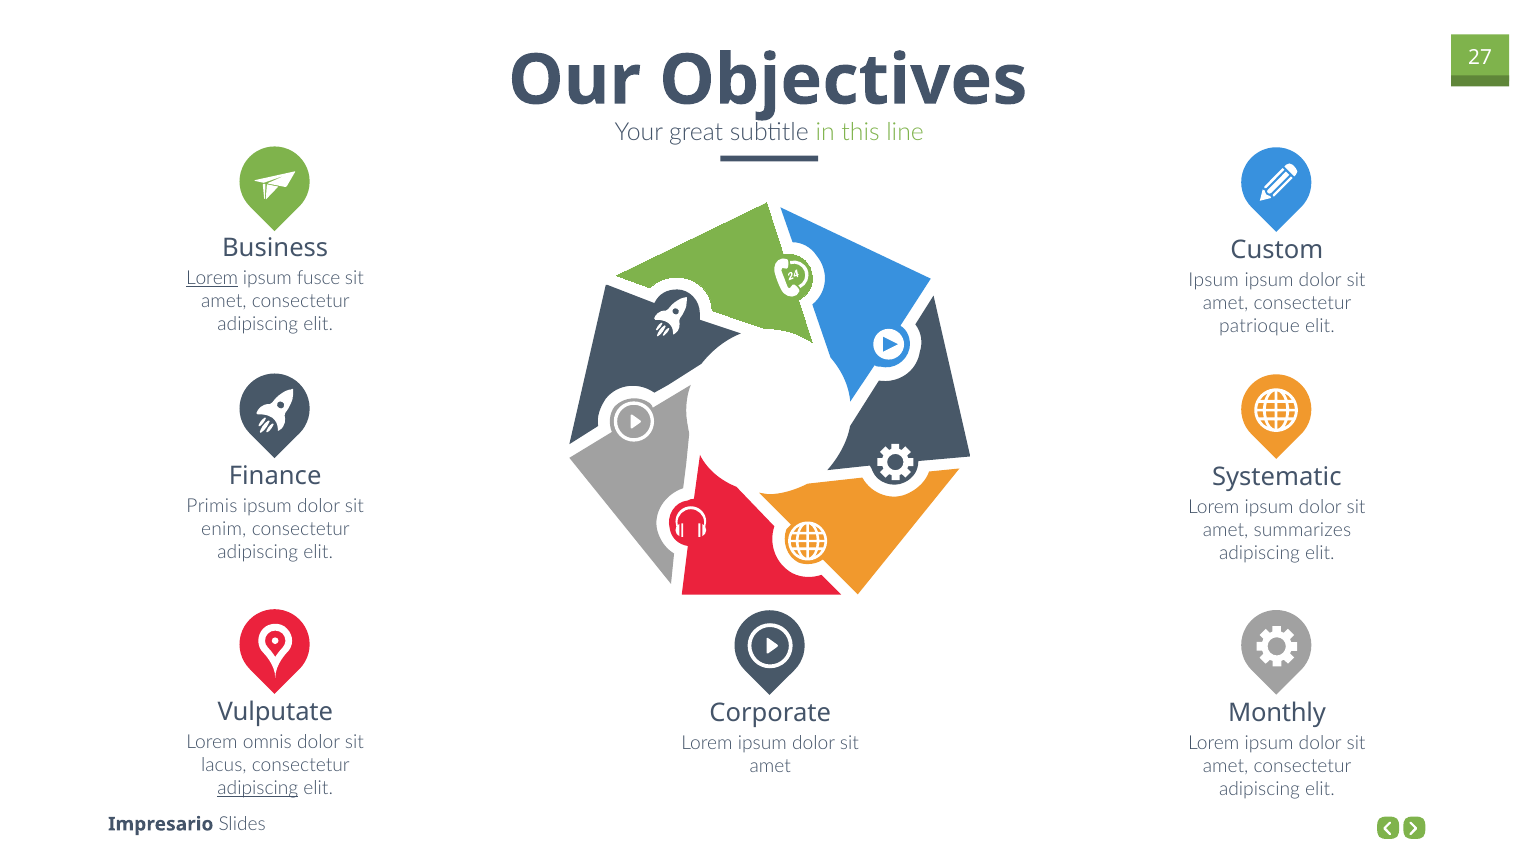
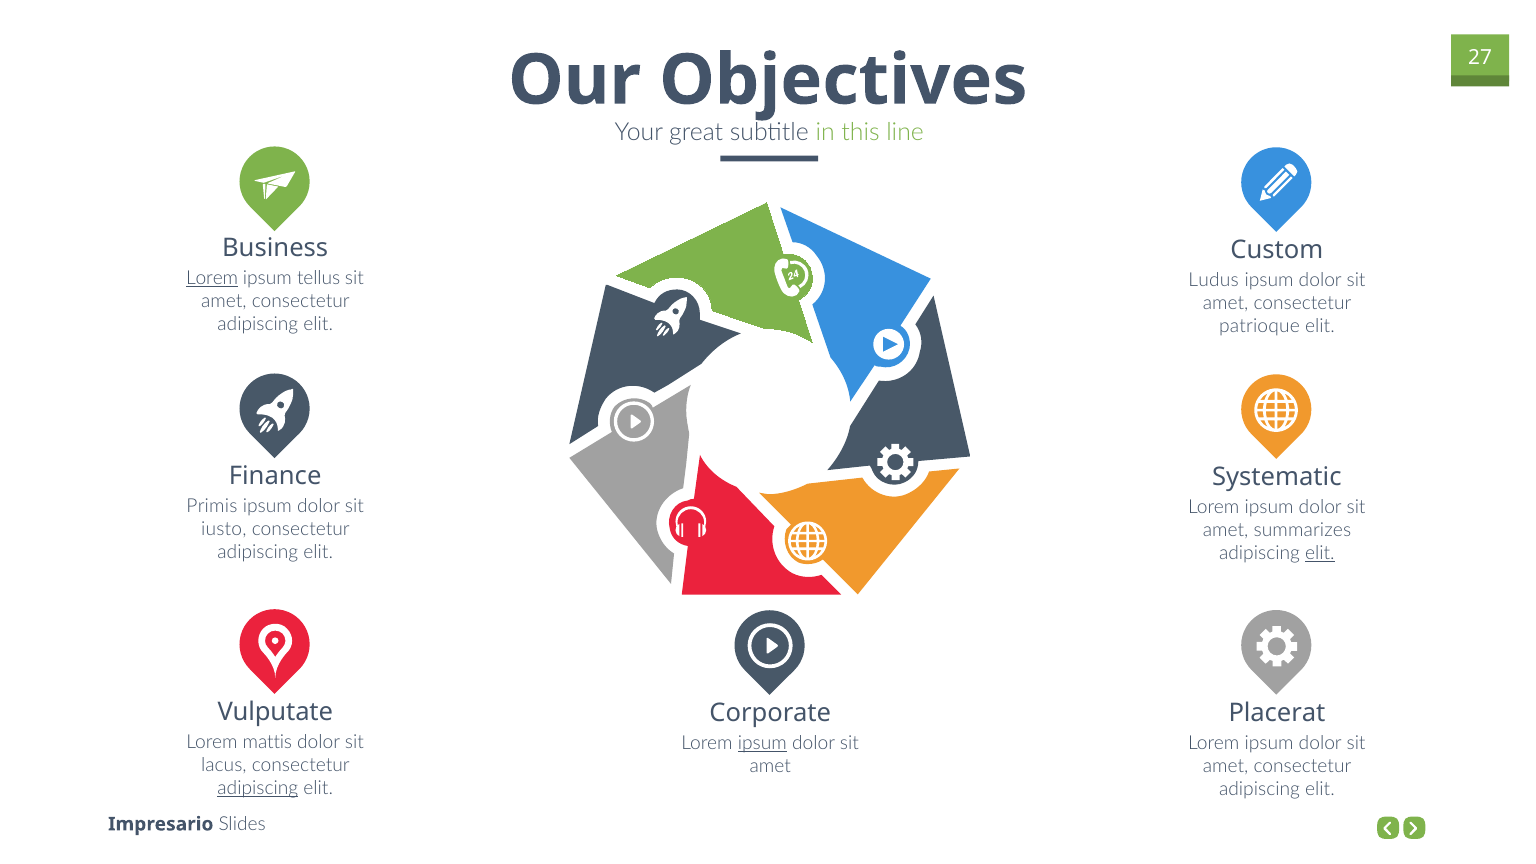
fusce: fusce -> tellus
Ipsum at (1214, 280): Ipsum -> Ludus
enim: enim -> iusto
elit at (1320, 553) underline: none -> present
Monthly: Monthly -> Placerat
omnis: omnis -> mattis
ipsum at (762, 743) underline: none -> present
